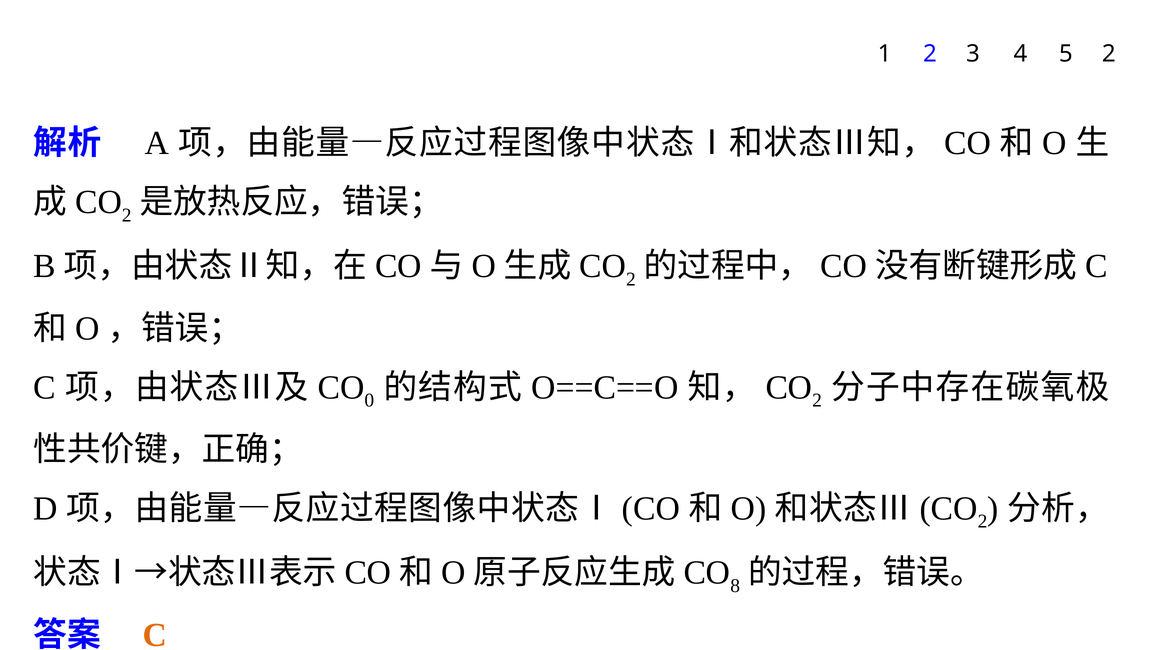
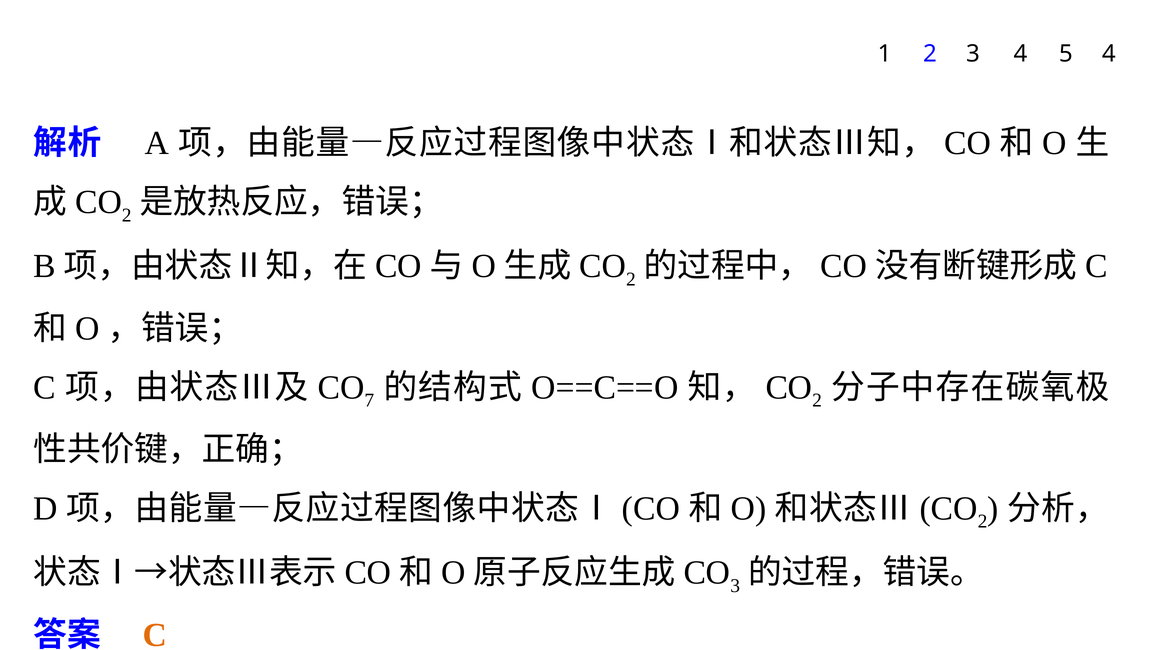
5 2: 2 -> 4
0: 0 -> 7
8 at (735, 586): 8 -> 3
